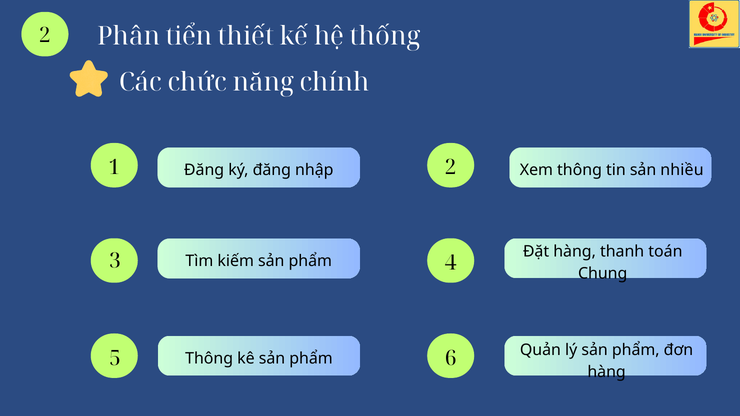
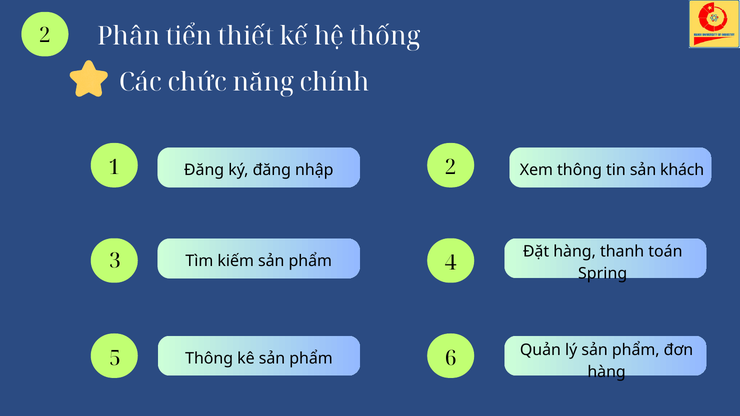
nhiều: nhiều -> khách
Chung: Chung -> Spring
